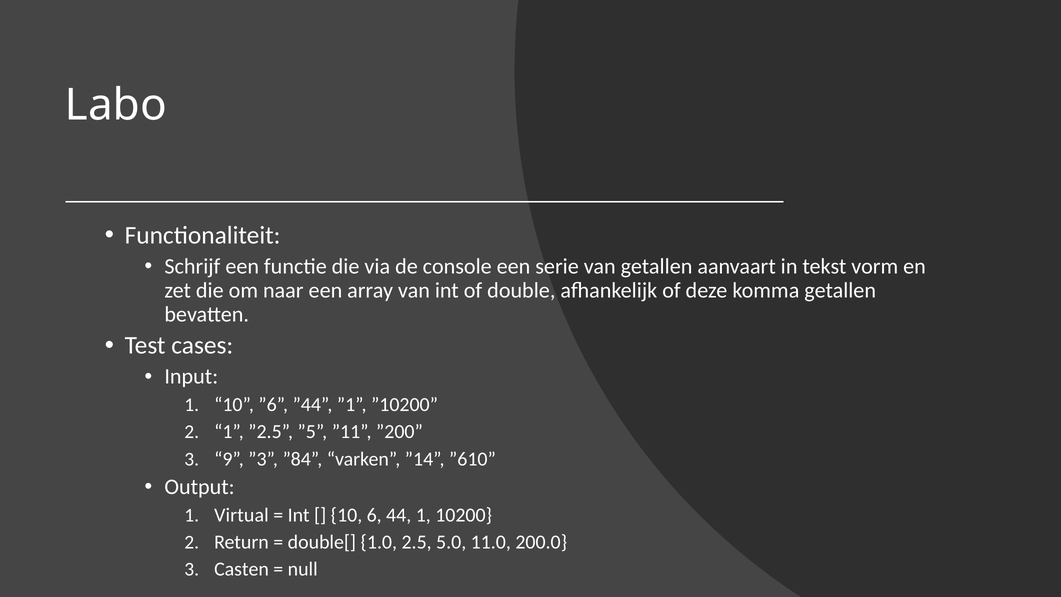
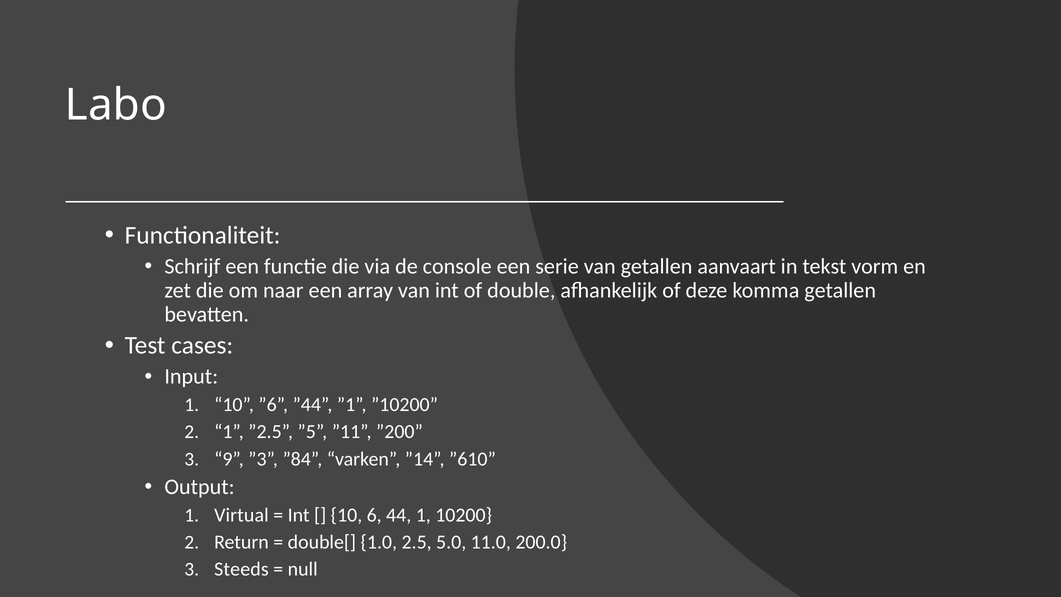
Casten: Casten -> Steeds
